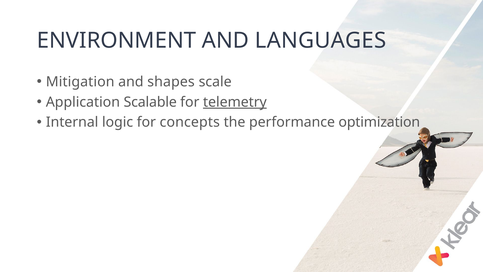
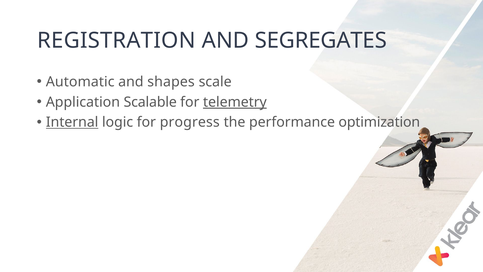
ENVIRONMENT: ENVIRONMENT -> REGISTRATION
LANGUAGES: LANGUAGES -> SEGREGATES
Mitigation: Mitigation -> Automatic
Internal underline: none -> present
concepts: concepts -> progress
